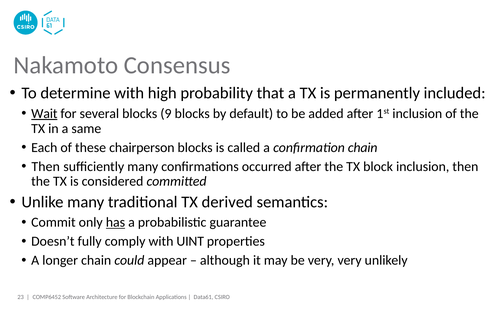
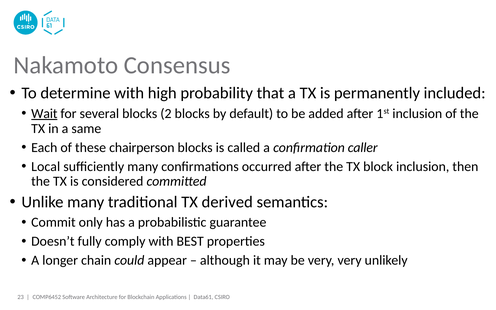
9: 9 -> 2
confirmation chain: chain -> caller
Then at (46, 167): Then -> Local
has underline: present -> none
UINT: UINT -> BEST
